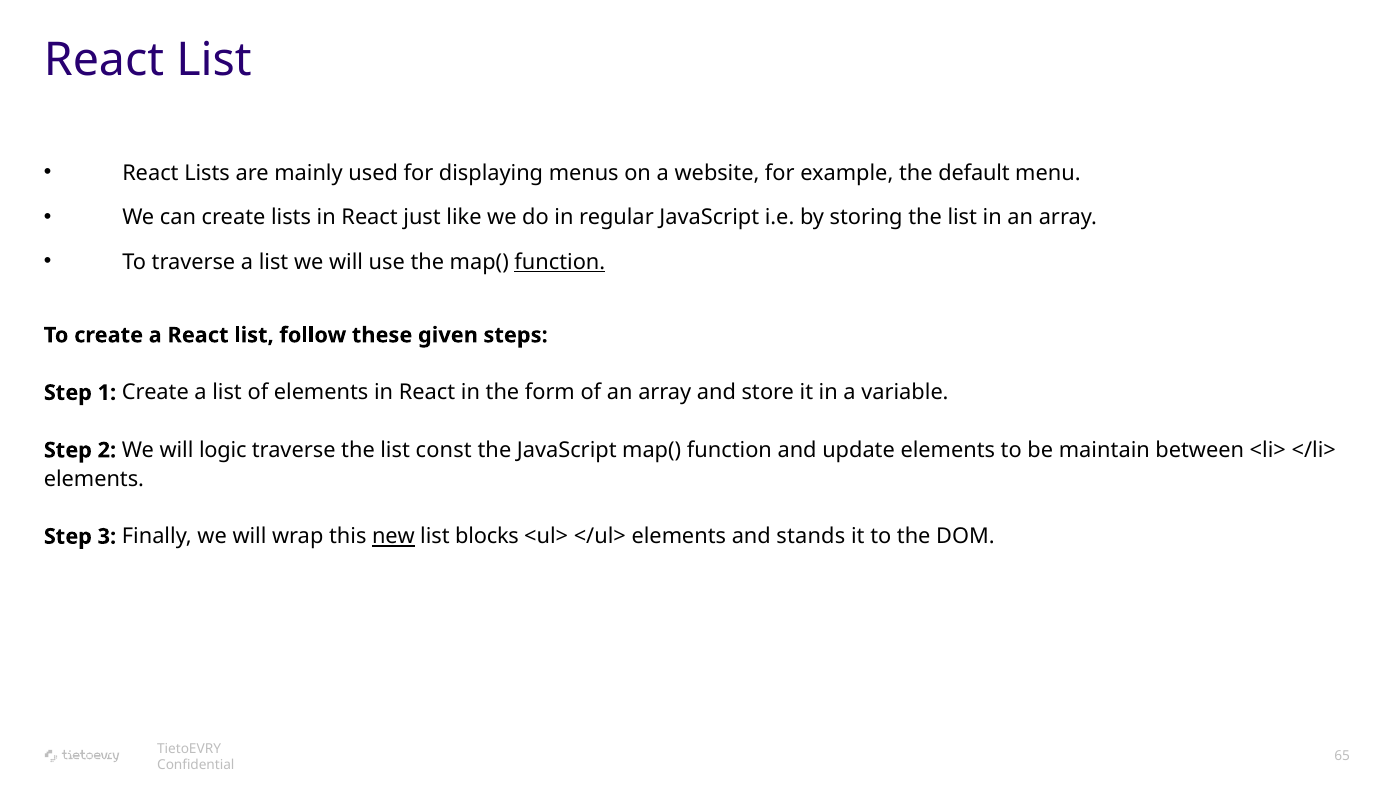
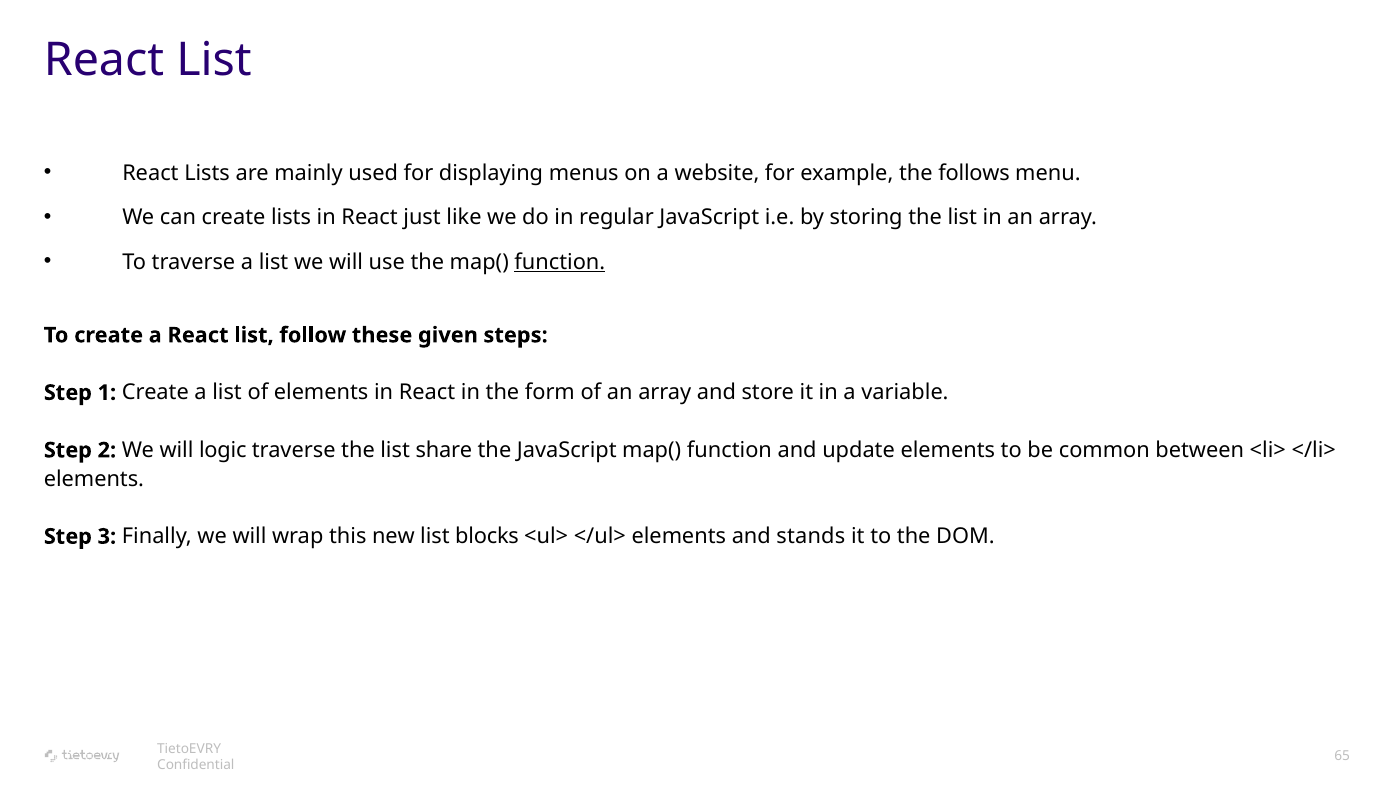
default: default -> follows
const: const -> share
maintain: maintain -> common
new underline: present -> none
